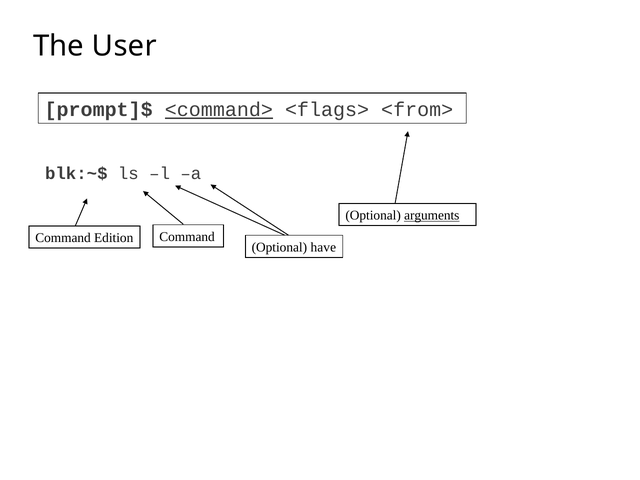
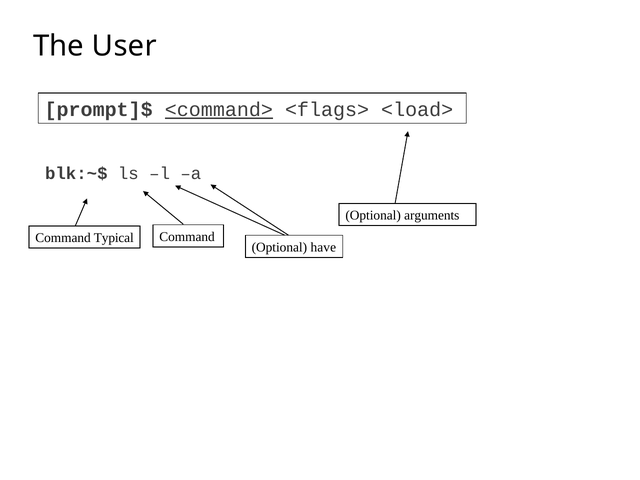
<from>: <from> -> <load>
arguments underline: present -> none
Edition: Edition -> Typical
